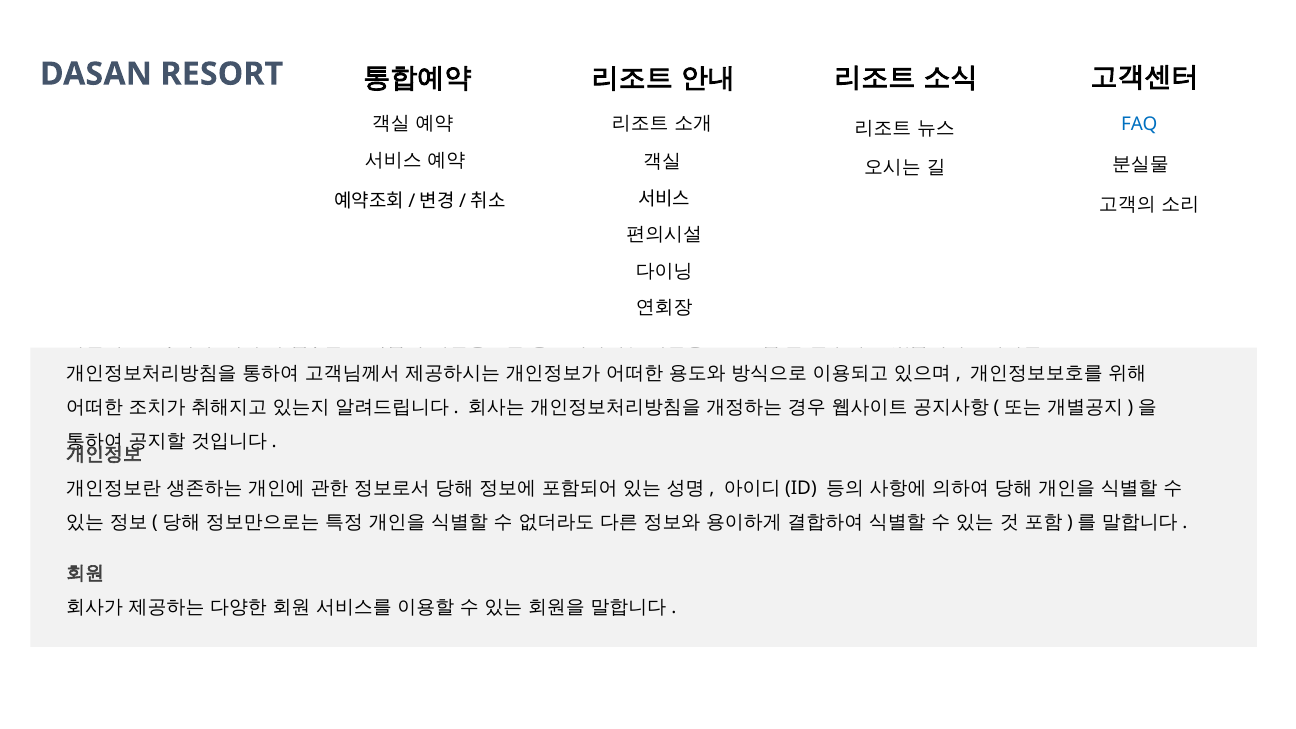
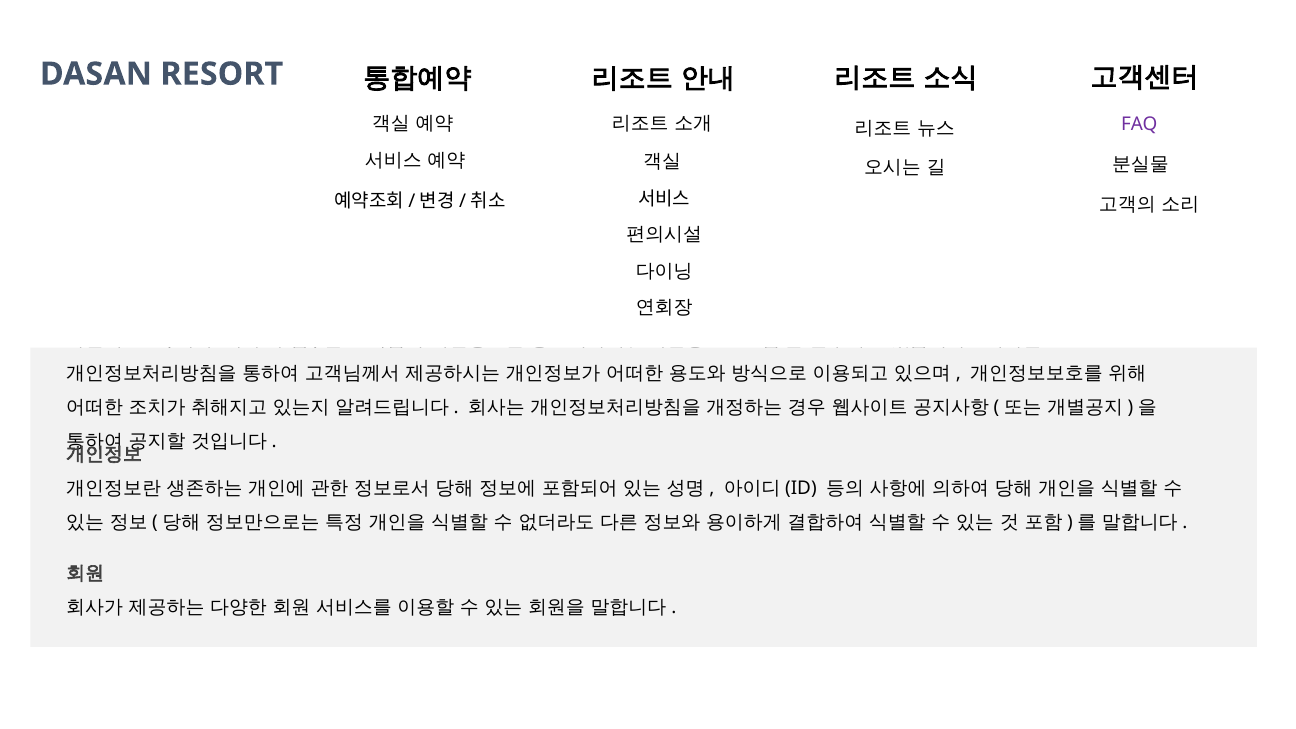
FAQ colour: blue -> purple
